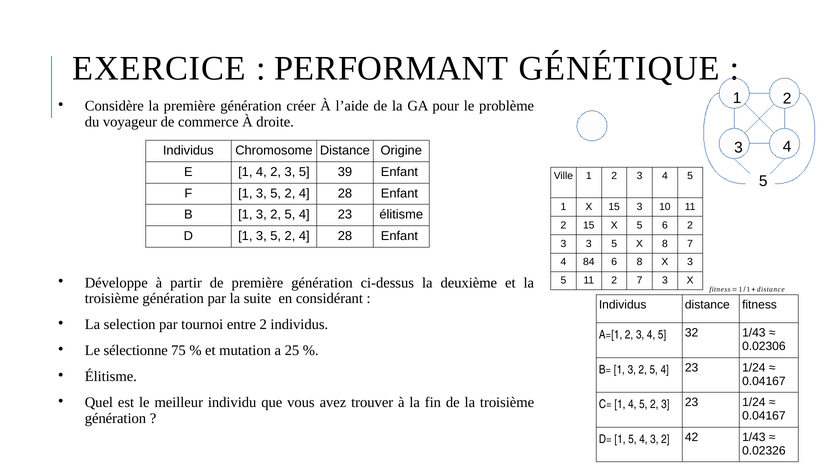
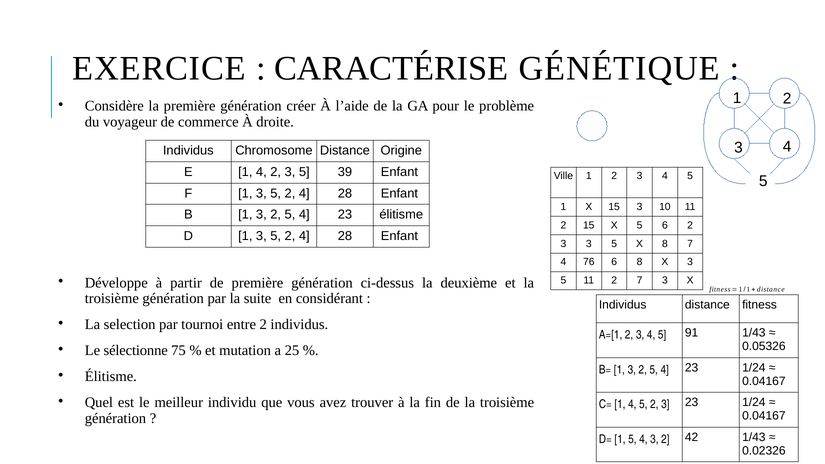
PERFORMANT: PERFORMANT -> CARACTÉRISE
84: 84 -> 76
32: 32 -> 91
0.02306: 0.02306 -> 0.05326
